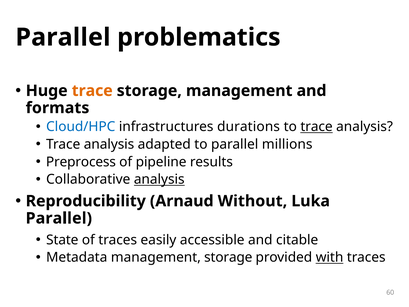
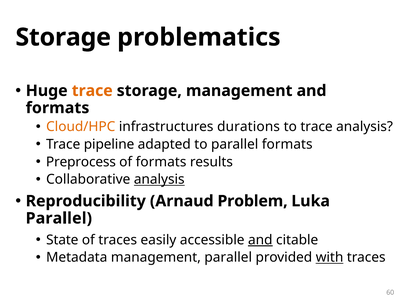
Parallel at (63, 37): Parallel -> Storage
Cloud/HPC colour: blue -> orange
trace at (317, 127) underline: present -> none
analysis at (109, 144): analysis -> pipeline
parallel millions: millions -> formats
of pipeline: pipeline -> formats
Without: Without -> Problem
and at (260, 240) underline: none -> present
management storage: storage -> parallel
